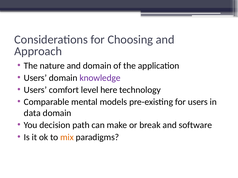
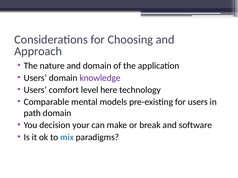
data: data -> path
path: path -> your
mix colour: orange -> blue
